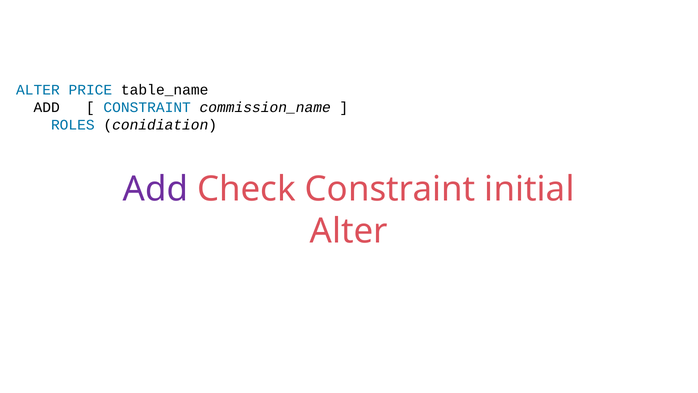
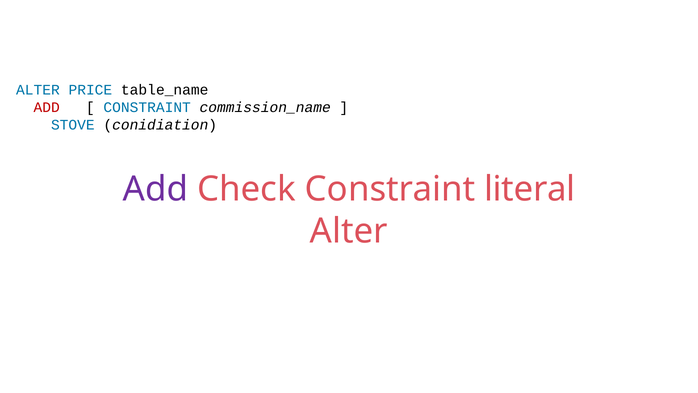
ADD at (47, 107) colour: black -> red
ROLES: ROLES -> STOVE
initial: initial -> literal
